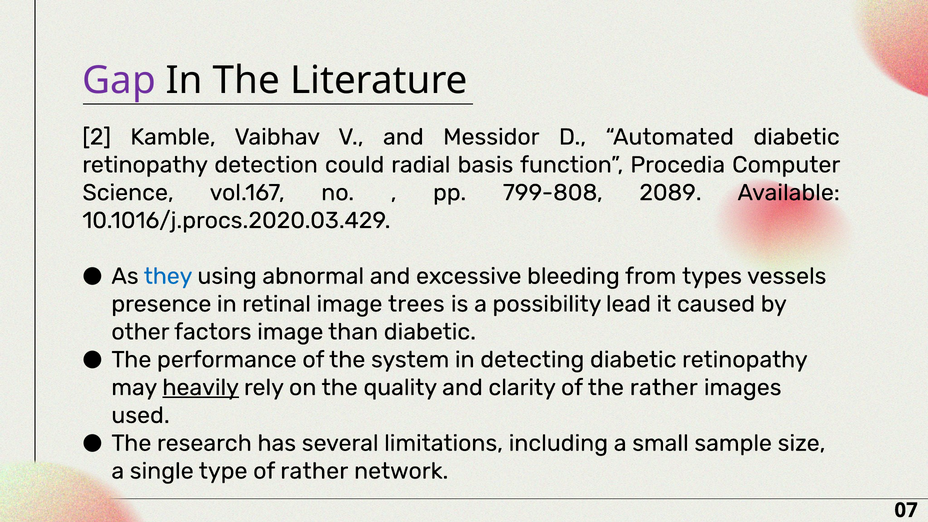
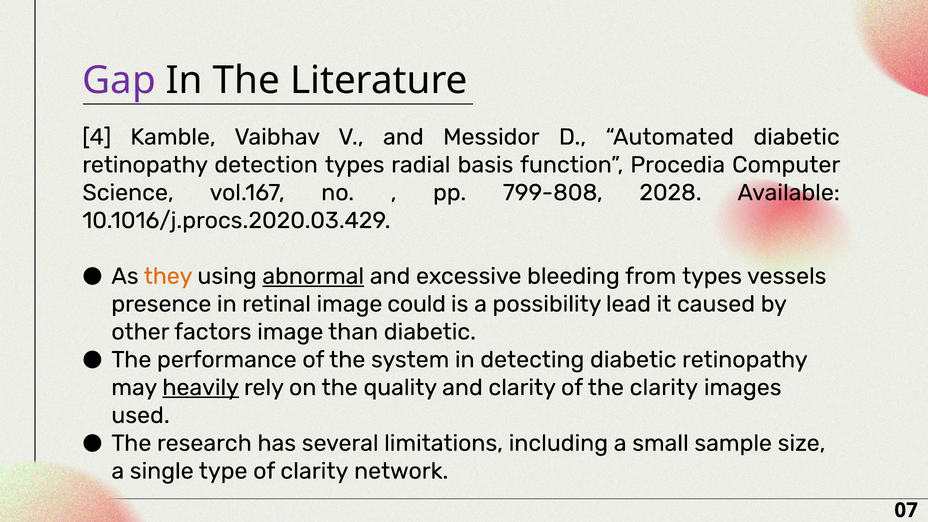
2: 2 -> 4
detection could: could -> types
2089: 2089 -> 2028
they colour: blue -> orange
abnormal underline: none -> present
trees: trees -> could
the rather: rather -> clarity
of rather: rather -> clarity
